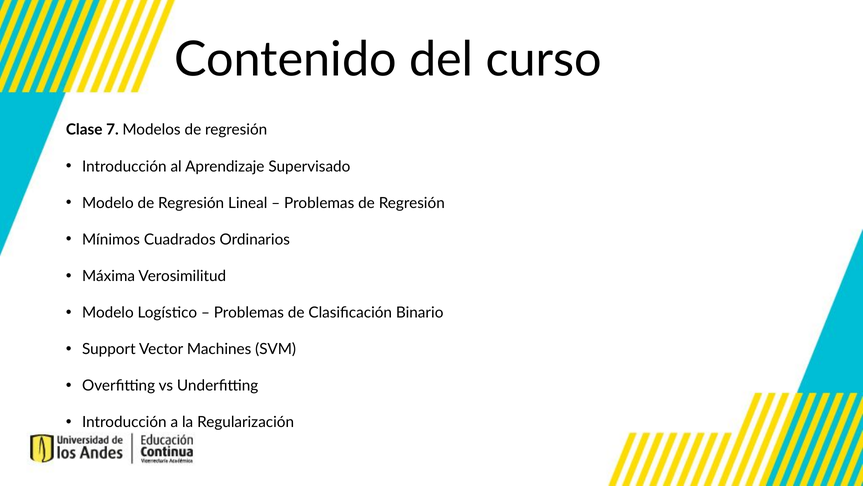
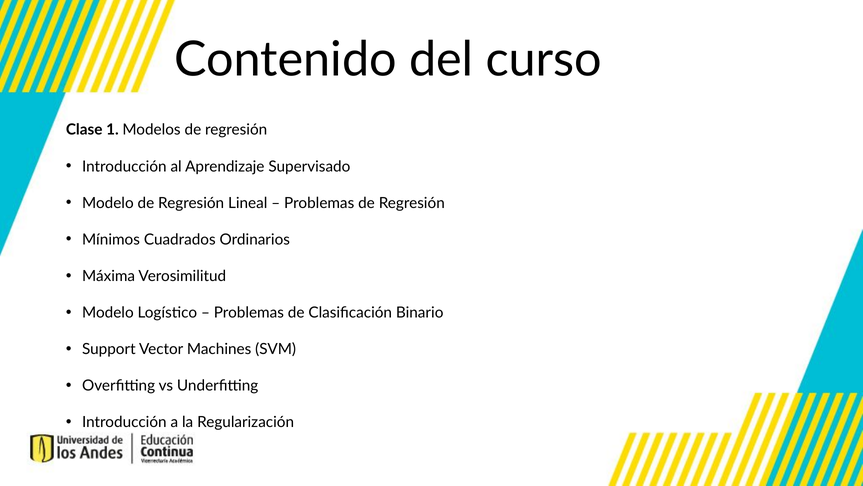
7: 7 -> 1
